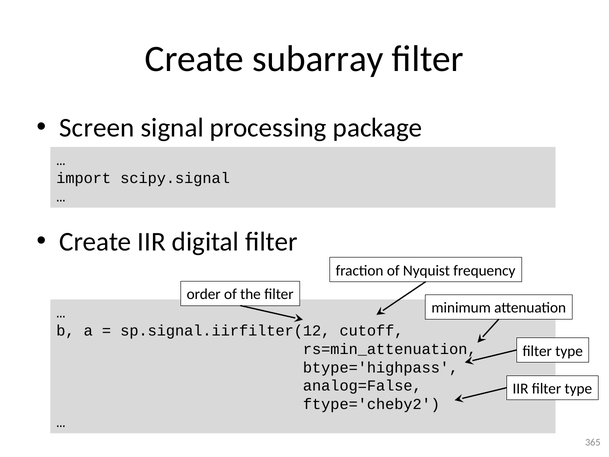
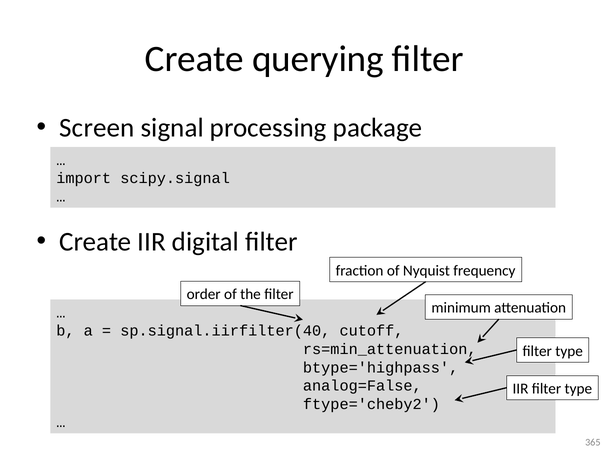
subarray: subarray -> querying
sp.signal.iirfilter(12: sp.signal.iirfilter(12 -> sp.signal.iirfilter(40
